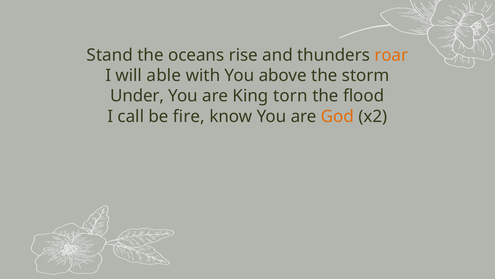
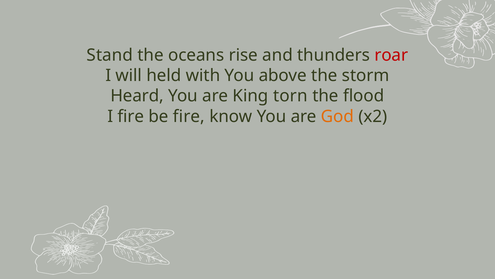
roar colour: orange -> red
able: able -> held
Under: Under -> Heard
I call: call -> fire
